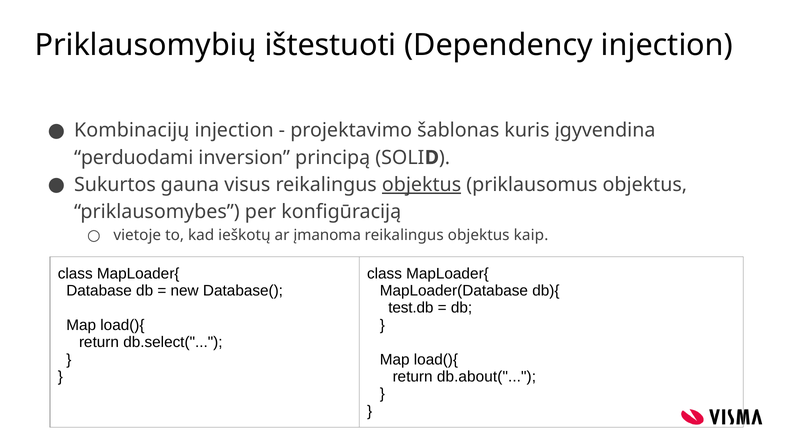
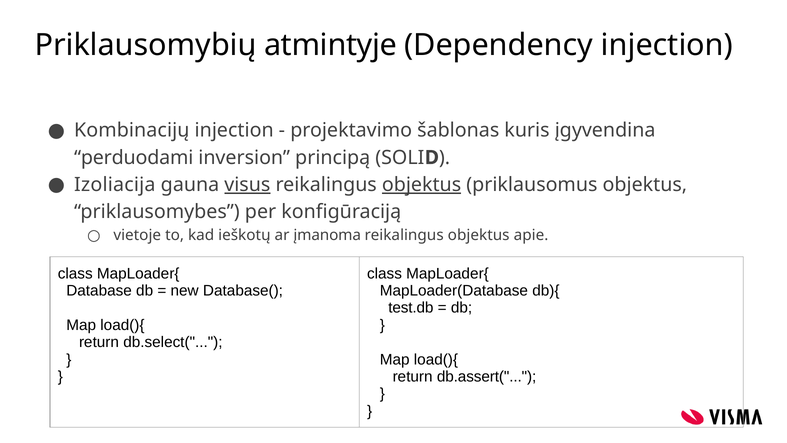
ištestuoti: ištestuoti -> atmintyje
Sukurtos: Sukurtos -> Izoliacija
visus underline: none -> present
kaip: kaip -> apie
db.about(: db.about( -> db.assert(
